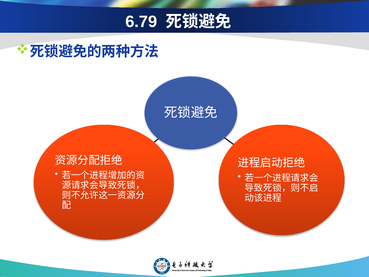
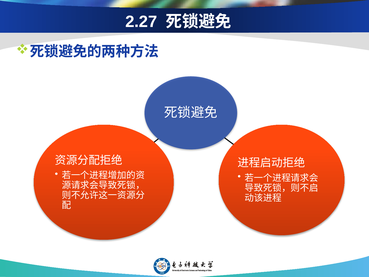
6.79: 6.79 -> 2.27
